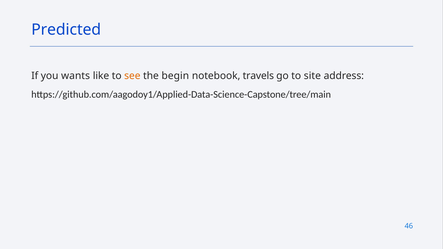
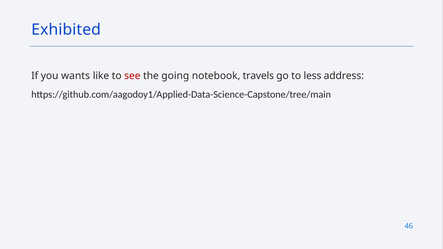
Predicted: Predicted -> Exhibited
see colour: orange -> red
begin: begin -> going
site: site -> less
